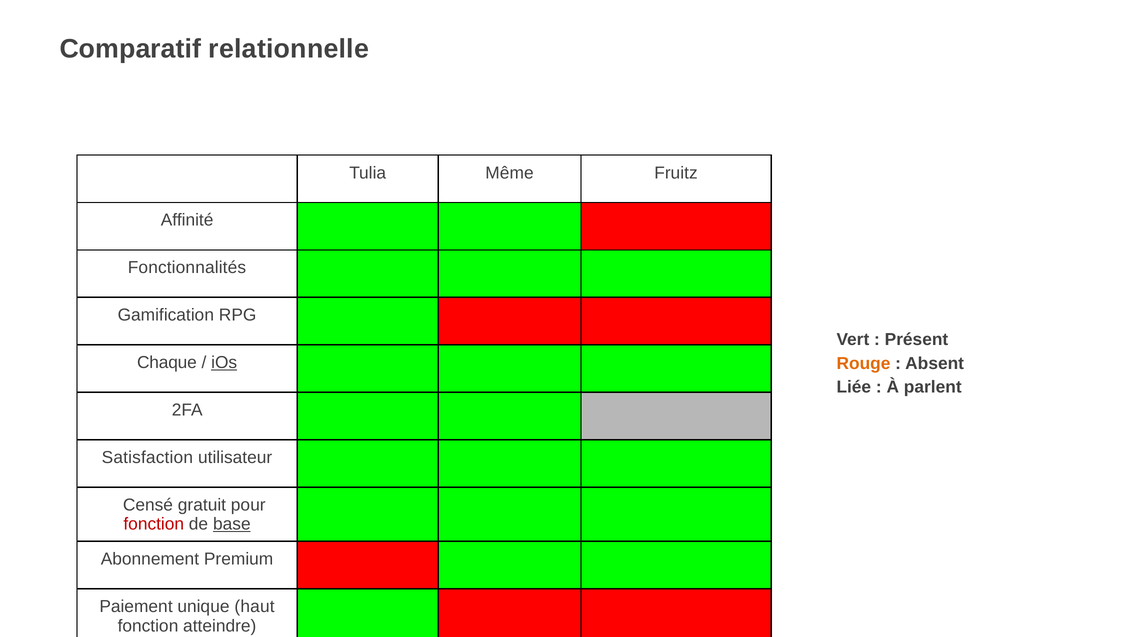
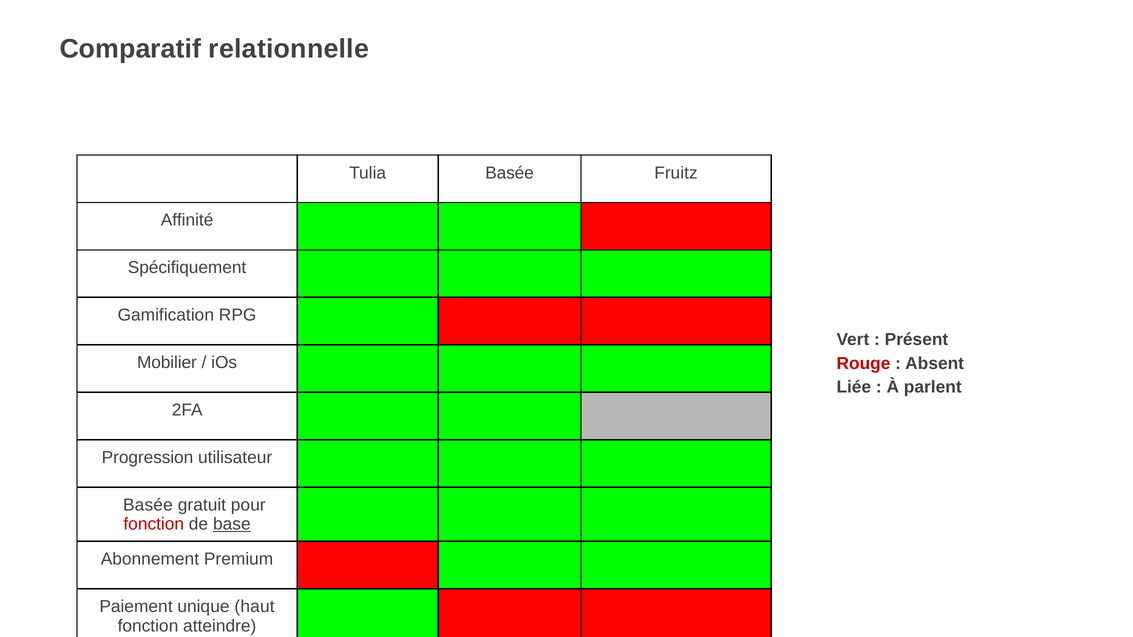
Tulia Même: Même -> Basée
Fonctionnalités: Fonctionnalités -> Spécifiquement
Chaque: Chaque -> Mobilier
iOs underline: present -> none
Rouge colour: orange -> red
Satisfaction: Satisfaction -> Progression
Censé at (148, 505): Censé -> Basée
